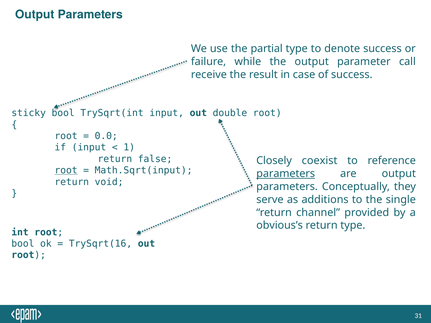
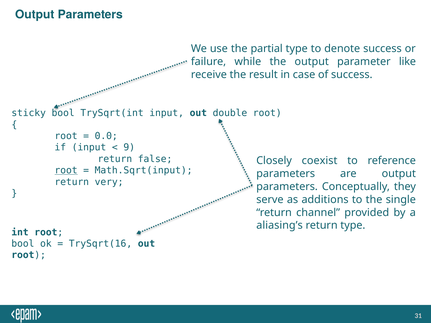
call: call -> like
1: 1 -> 9
parameters at (286, 174) underline: present -> none
void: void -> very
obvious’s: obvious’s -> aliasing’s
